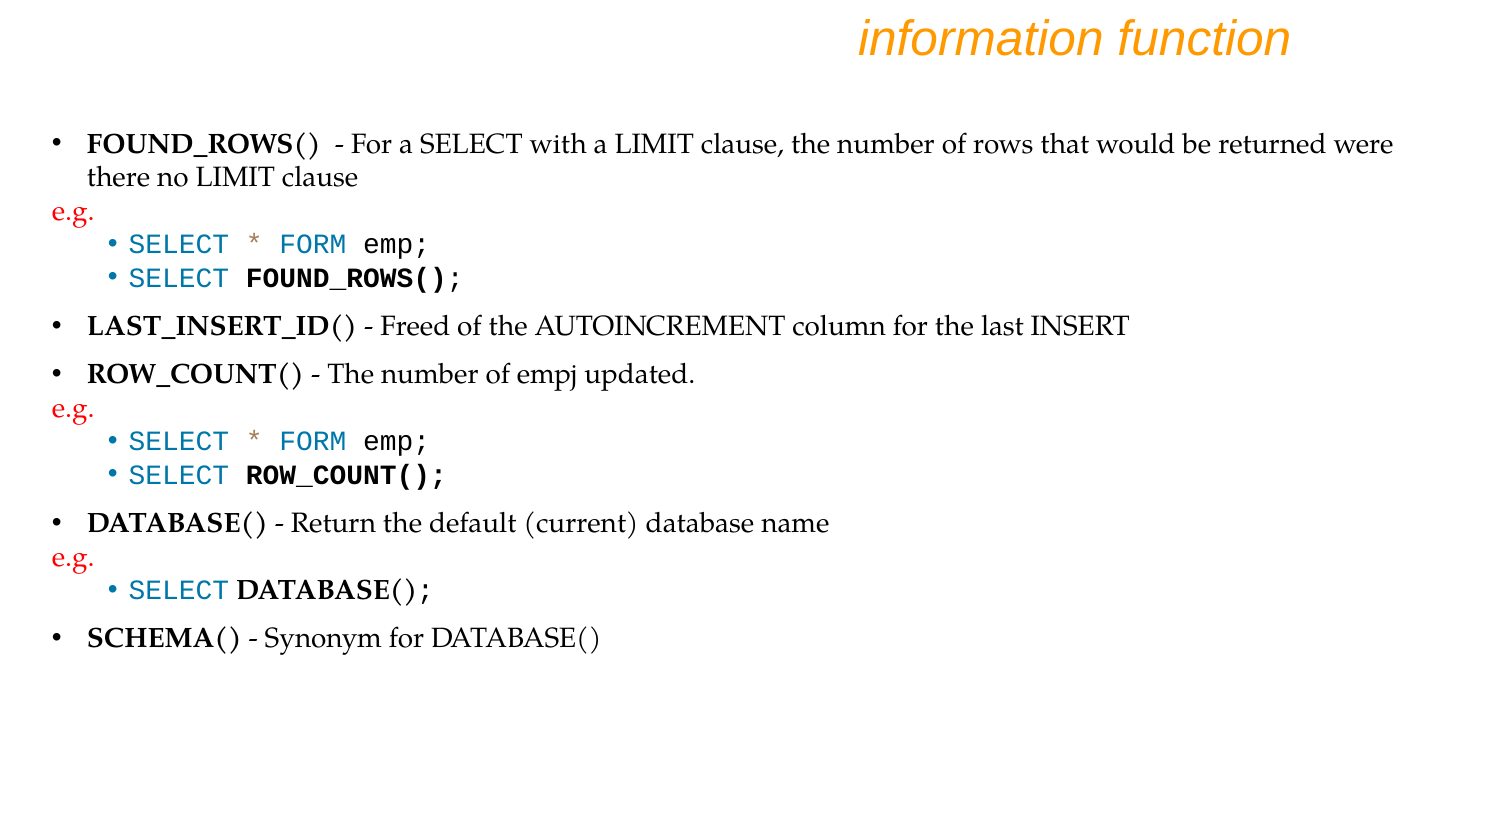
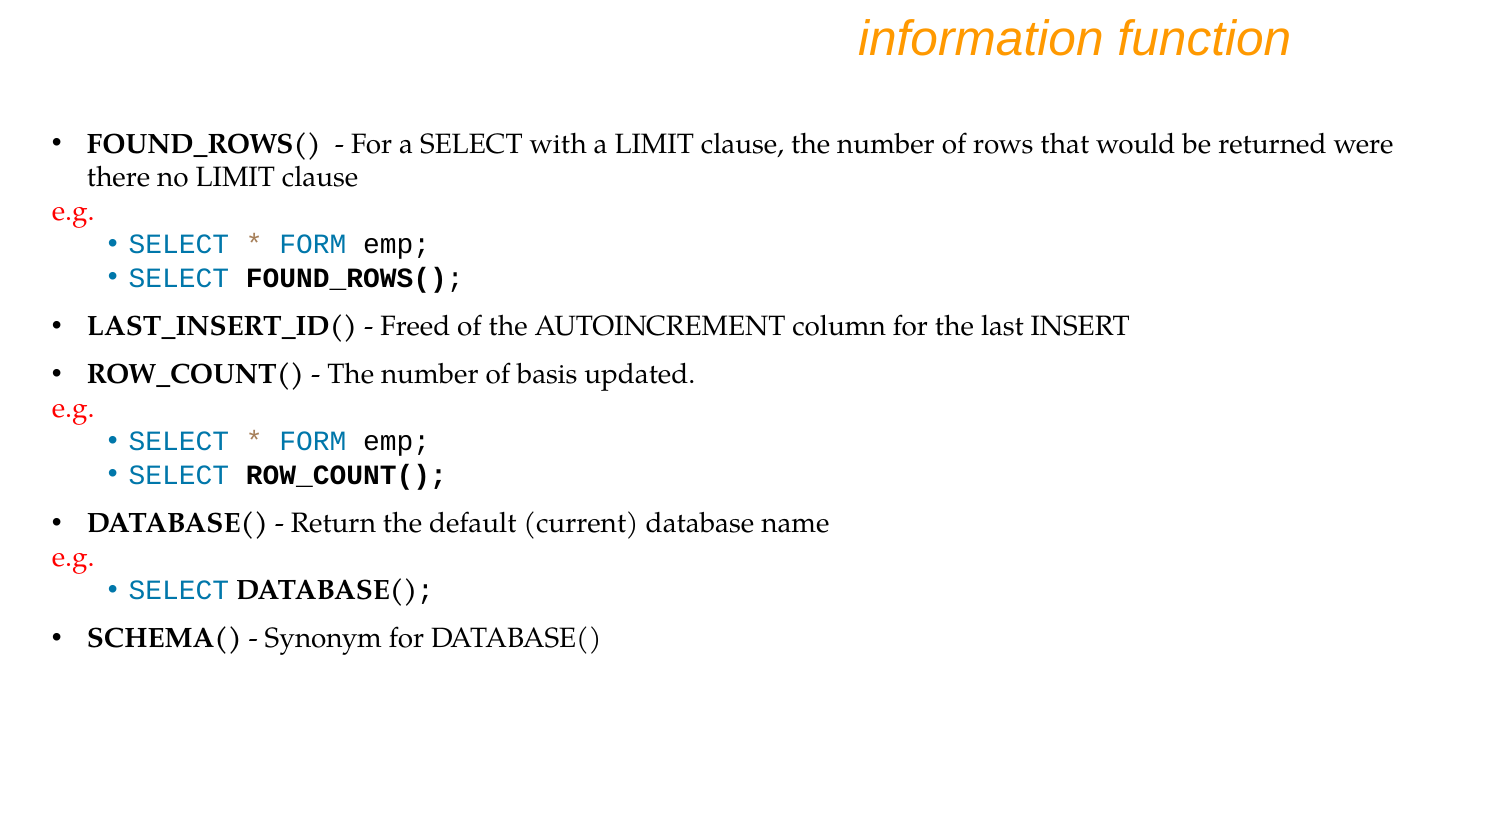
empj: empj -> basis
